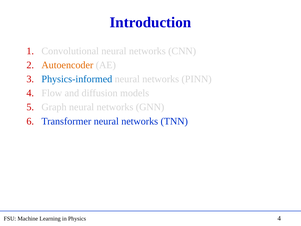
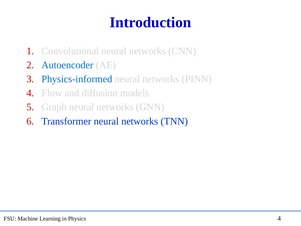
Autoencoder colour: orange -> blue
